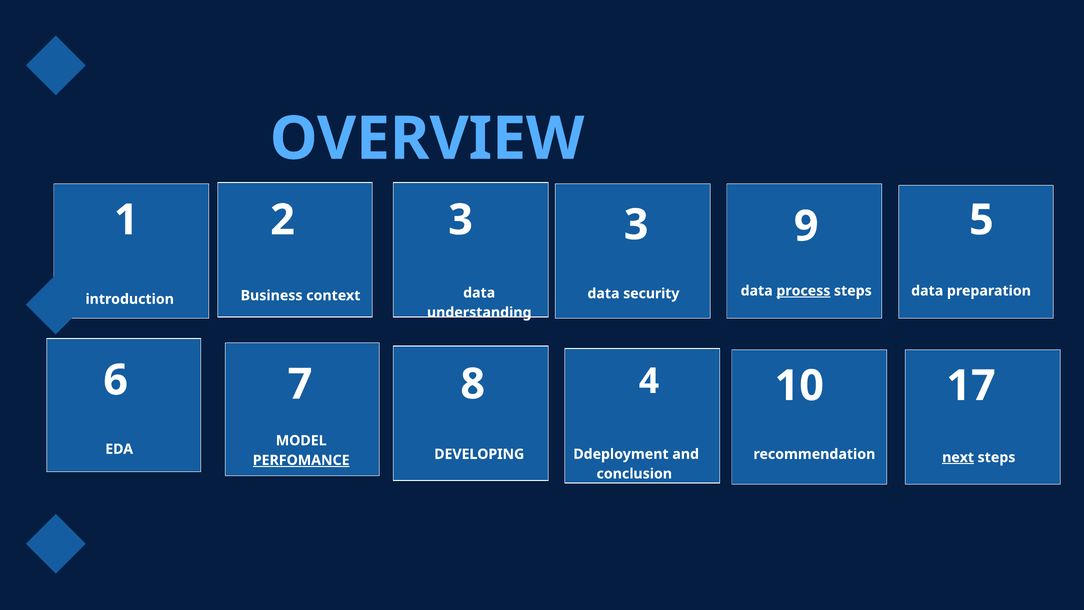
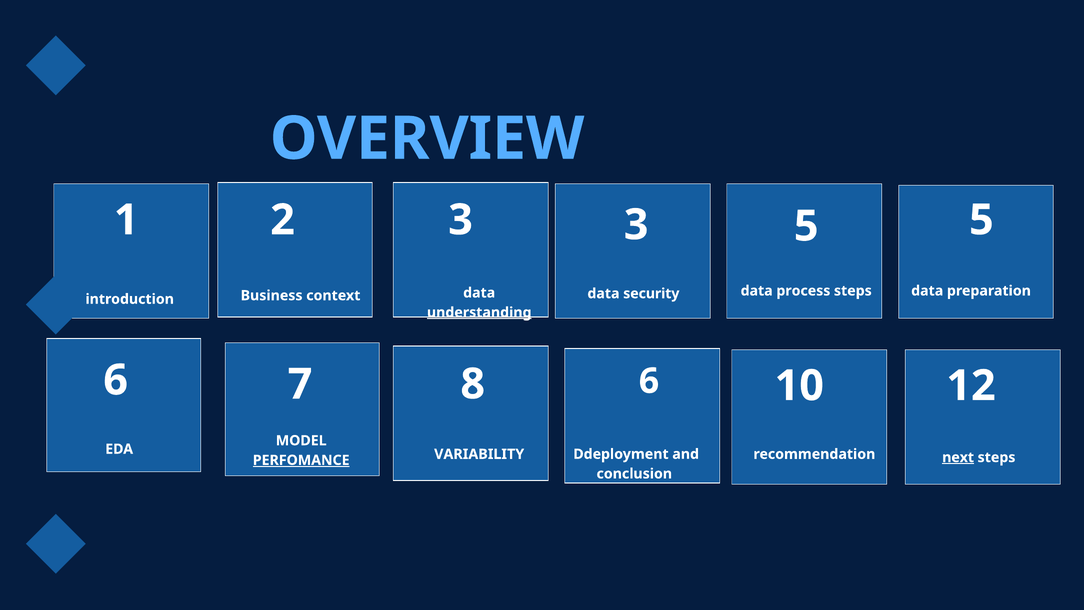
3 9: 9 -> 5
process underline: present -> none
understanding underline: none -> present
8 4: 4 -> 6
17: 17 -> 12
DEVELOPING: DEVELOPING -> VARIABILITY
